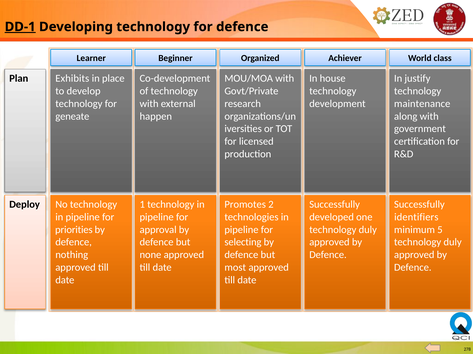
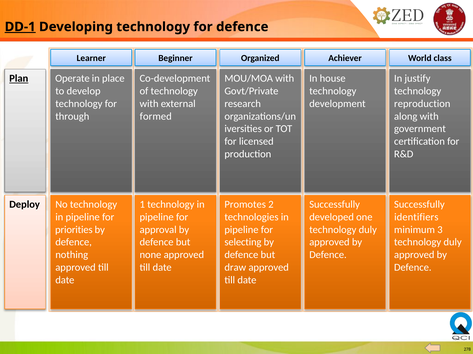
Plan underline: none -> present
Exhibits: Exhibits -> Operate
maintenance: maintenance -> reproduction
geneate: geneate -> through
happen: happen -> formed
5: 5 -> 3
most: most -> draw
